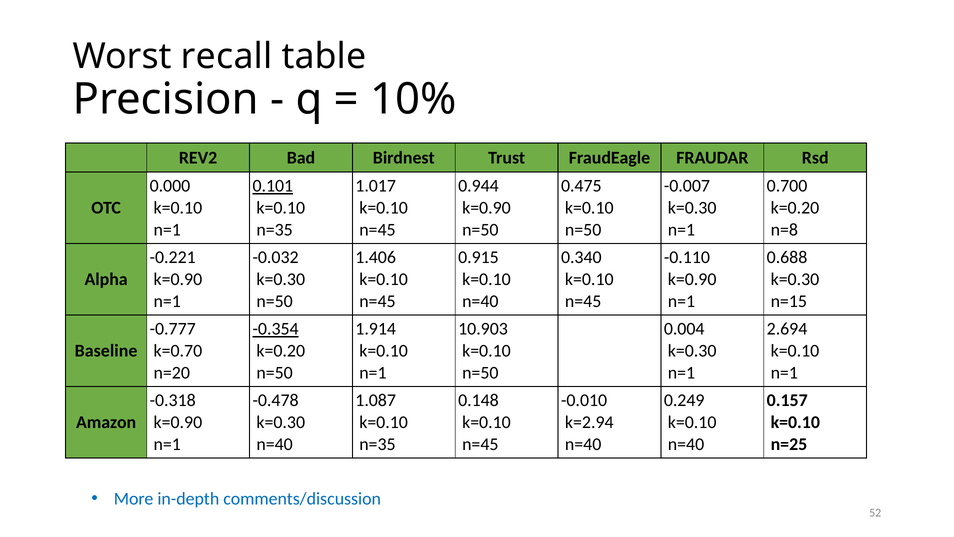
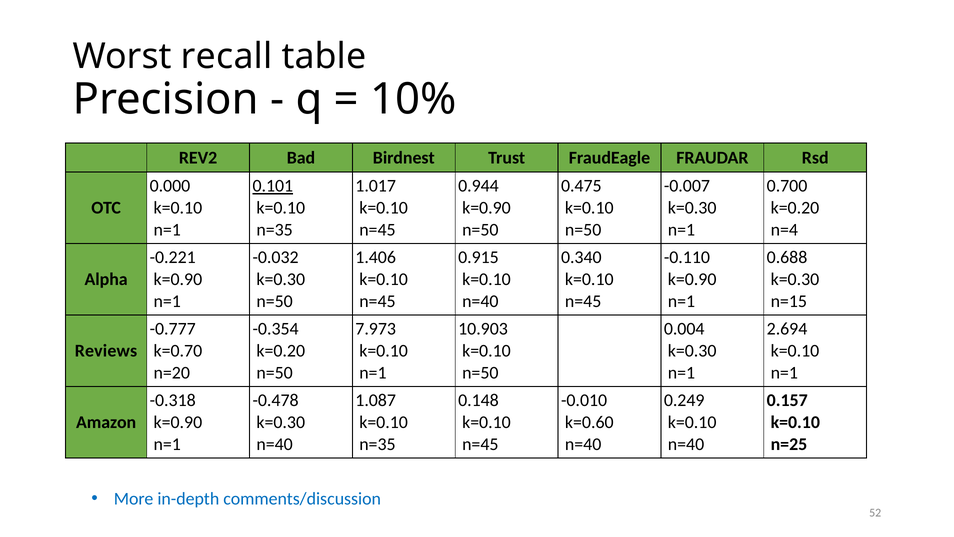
n=8: n=8 -> n=4
-0.354 underline: present -> none
1.914: 1.914 -> 7.973
Baseline: Baseline -> Reviews
k=2.94: k=2.94 -> k=0.60
